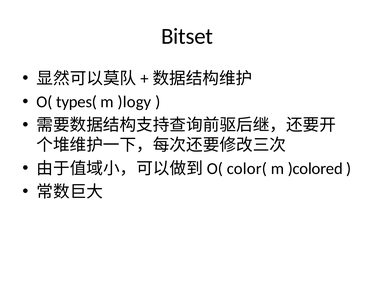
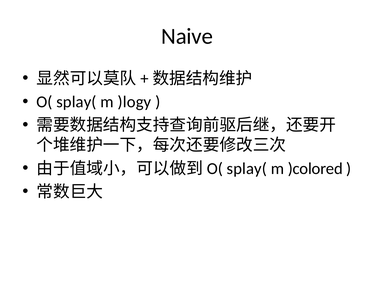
Bitset: Bitset -> Naive
O( types(: types( -> splay(
color( at (247, 168): color( -> splay(
